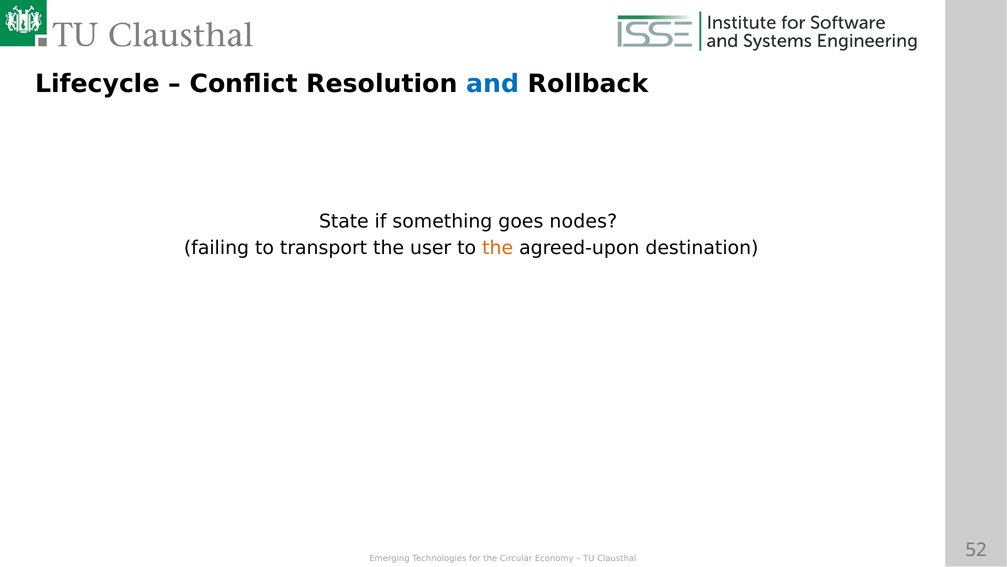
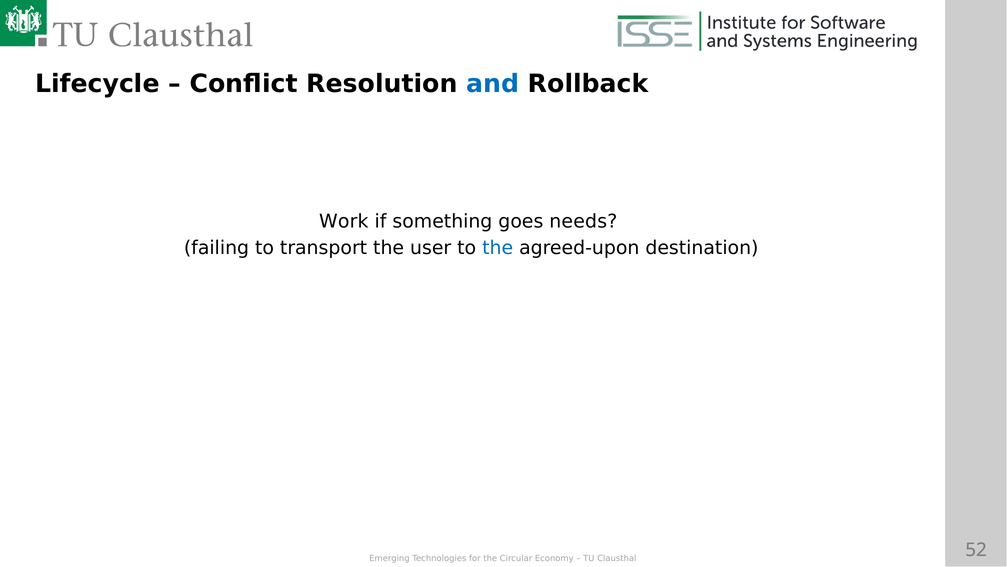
State: State -> Work
nodes: nodes -> needs
the at (498, 248) colour: orange -> blue
